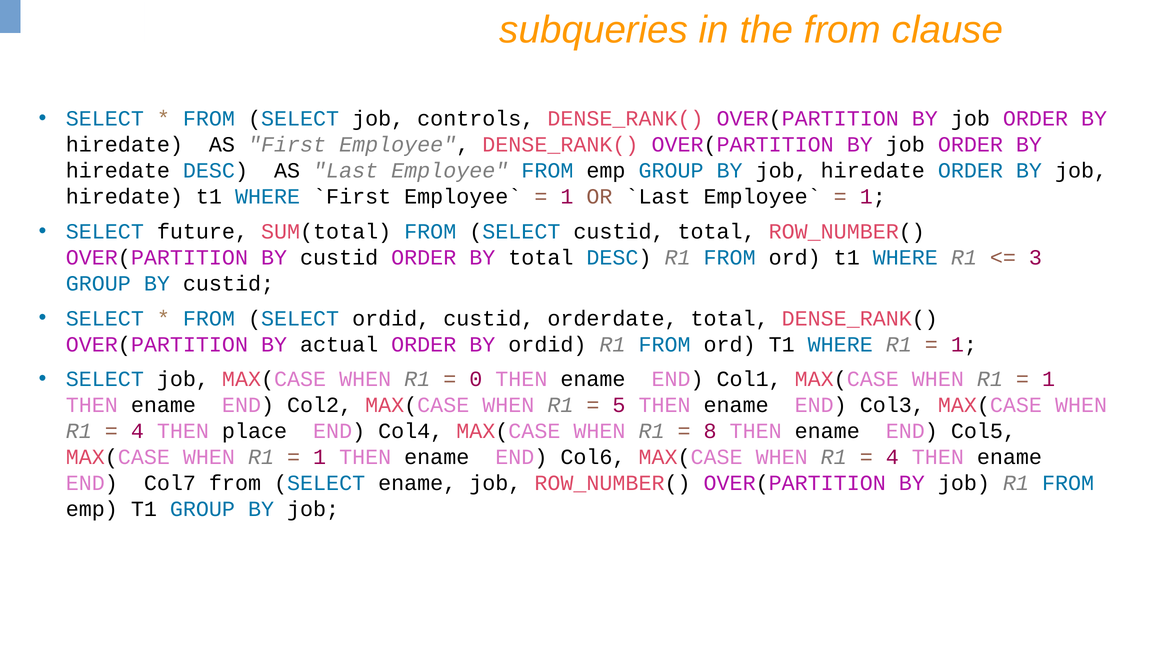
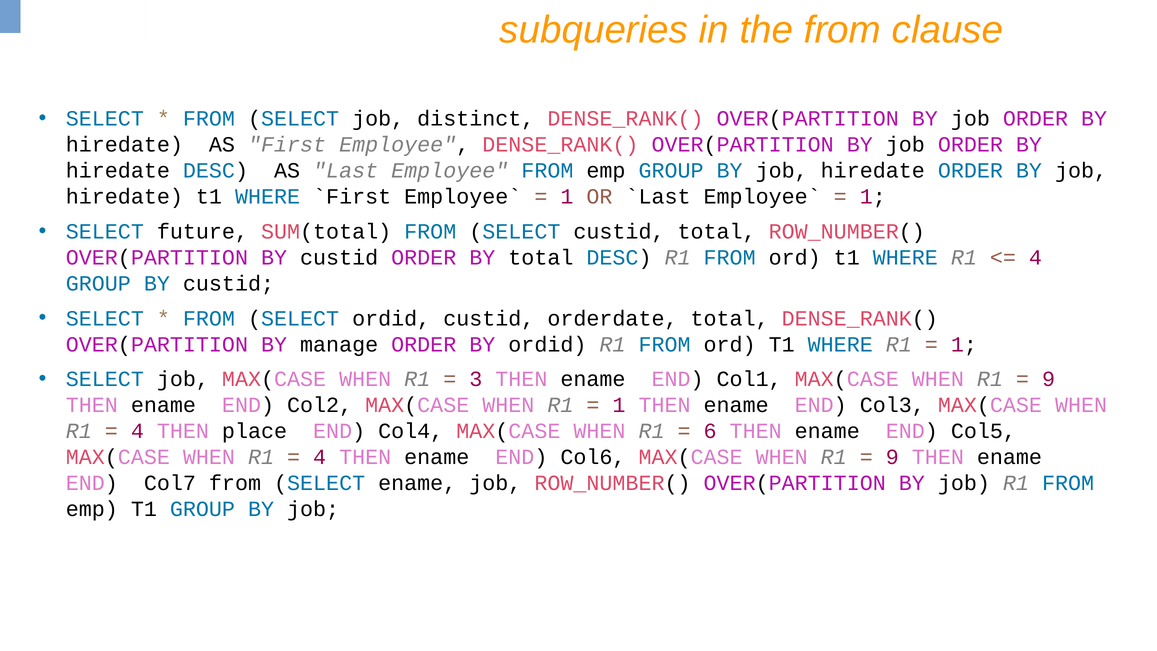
controls: controls -> distinct
3 at (1035, 258): 3 -> 4
actual: actual -> manage
0: 0 -> 3
1 at (1049, 379): 1 -> 9
5 at (619, 405): 5 -> 1
8: 8 -> 6
1 at (320, 457): 1 -> 4
4 at (892, 457): 4 -> 9
